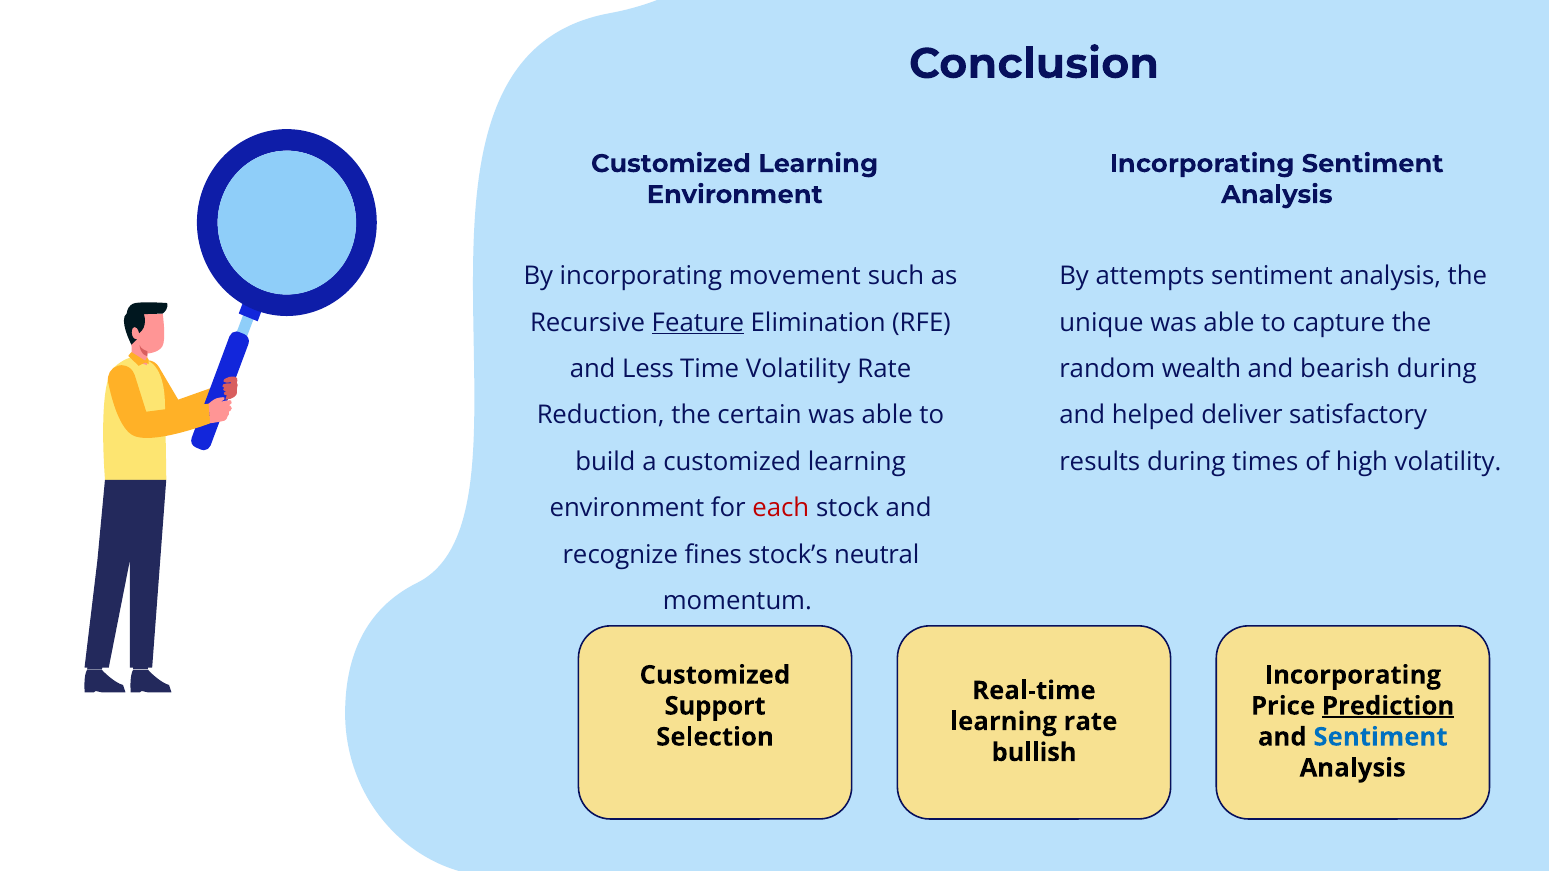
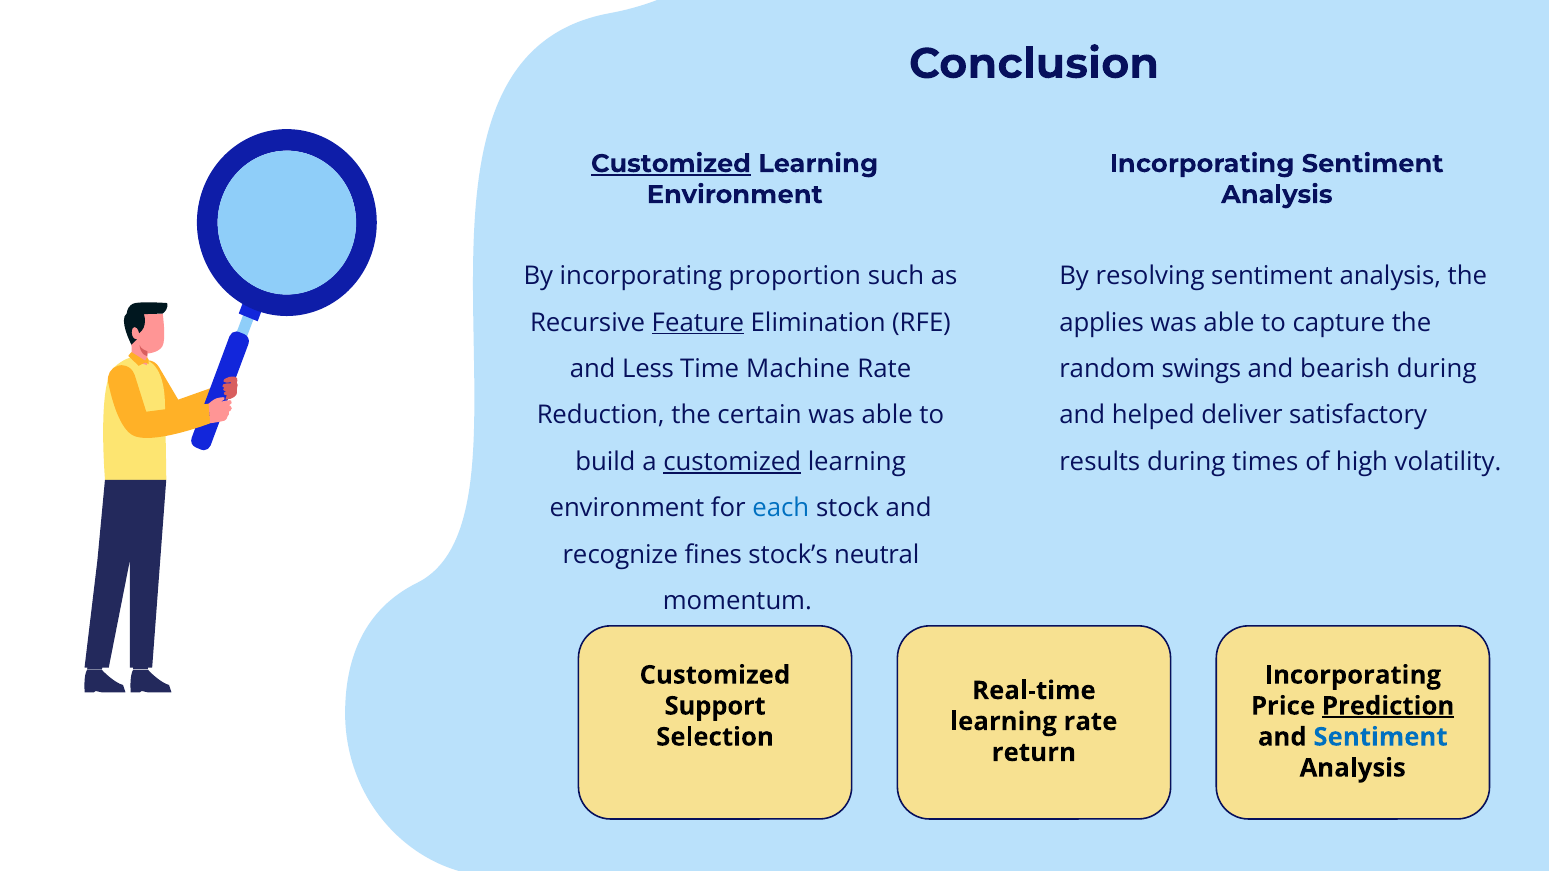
Customized at (671, 164) underline: none -> present
movement: movement -> proportion
attempts: attempts -> resolving
unique: unique -> applies
Time Volatility: Volatility -> Machine
wealth: wealth -> swings
customized at (732, 462) underline: none -> present
each colour: red -> blue
bullish: bullish -> return
